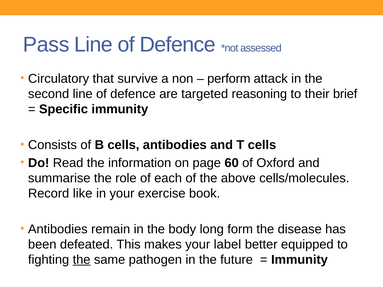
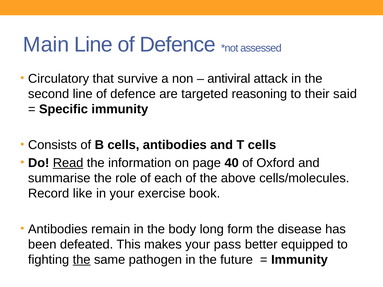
Pass: Pass -> Main
perform: perform -> antiviral
brief: brief -> said
Read underline: none -> present
60: 60 -> 40
label: label -> pass
